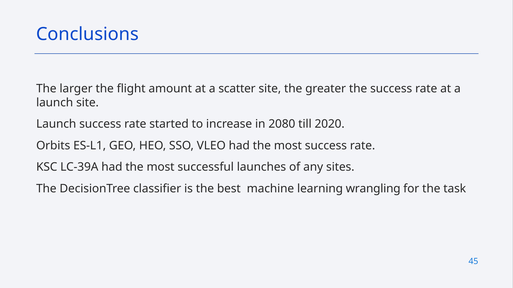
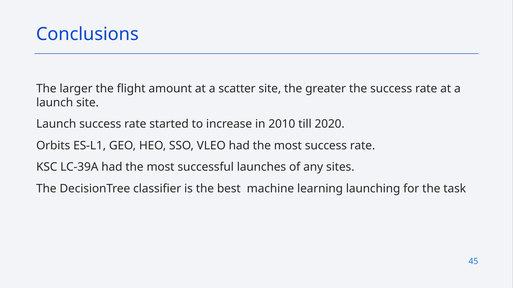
2080: 2080 -> 2010
wrangling: wrangling -> launching
